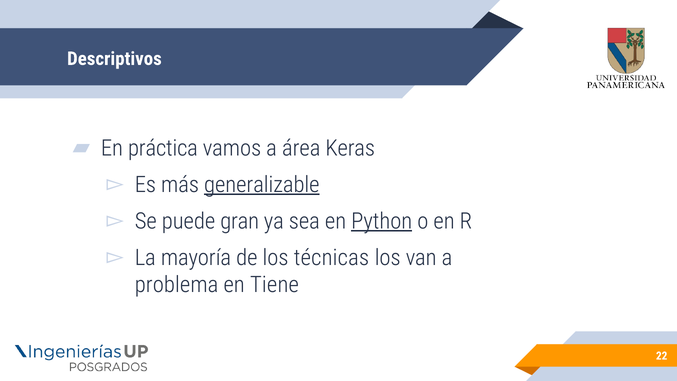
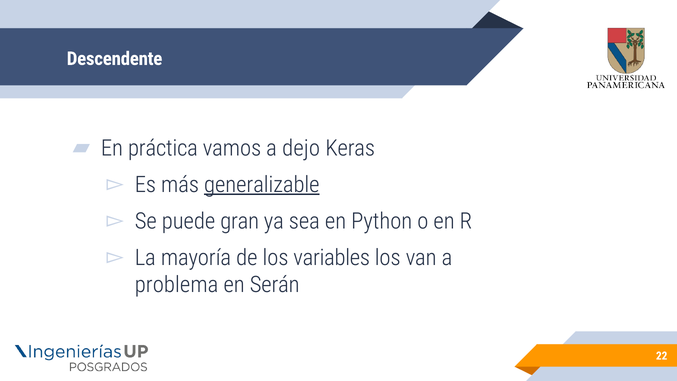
Descriptivos: Descriptivos -> Descendente
área: área -> dejo
Python underline: present -> none
técnicas: técnicas -> variables
Tiene: Tiene -> Serán
